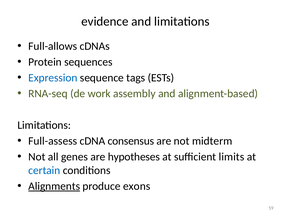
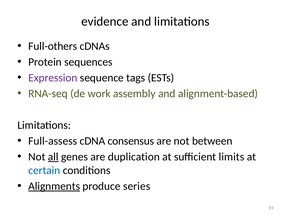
Full-allows: Full-allows -> Full-others
Expression colour: blue -> purple
midterm: midterm -> between
all underline: none -> present
hypotheses: hypotheses -> duplication
exons: exons -> series
